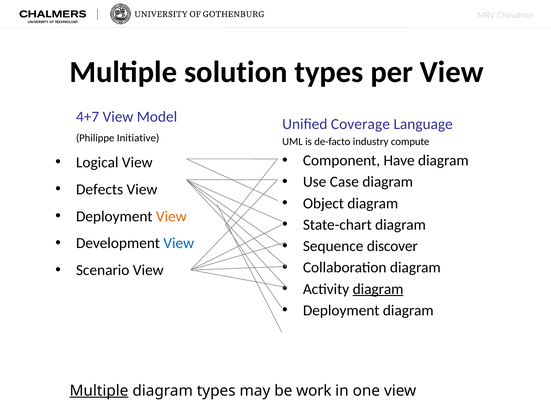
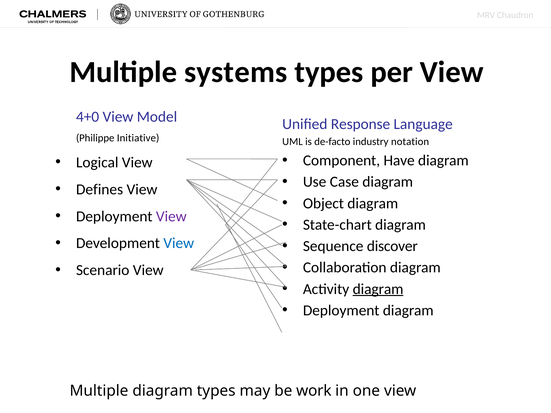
solution: solution -> systems
4+7: 4+7 -> 4+0
Coverage: Coverage -> Response
compute: compute -> notation
Defects: Defects -> Defines
View at (171, 216) colour: orange -> purple
Multiple at (99, 391) underline: present -> none
